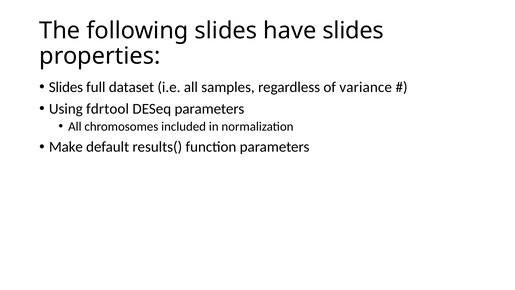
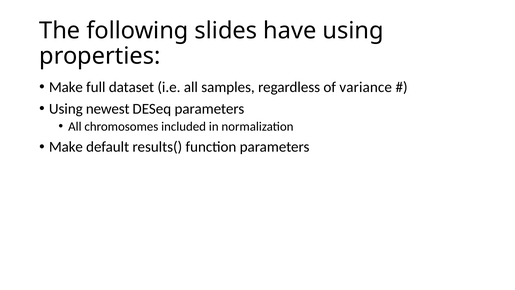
have slides: slides -> using
Slides at (66, 87): Slides -> Make
fdrtool: fdrtool -> newest
